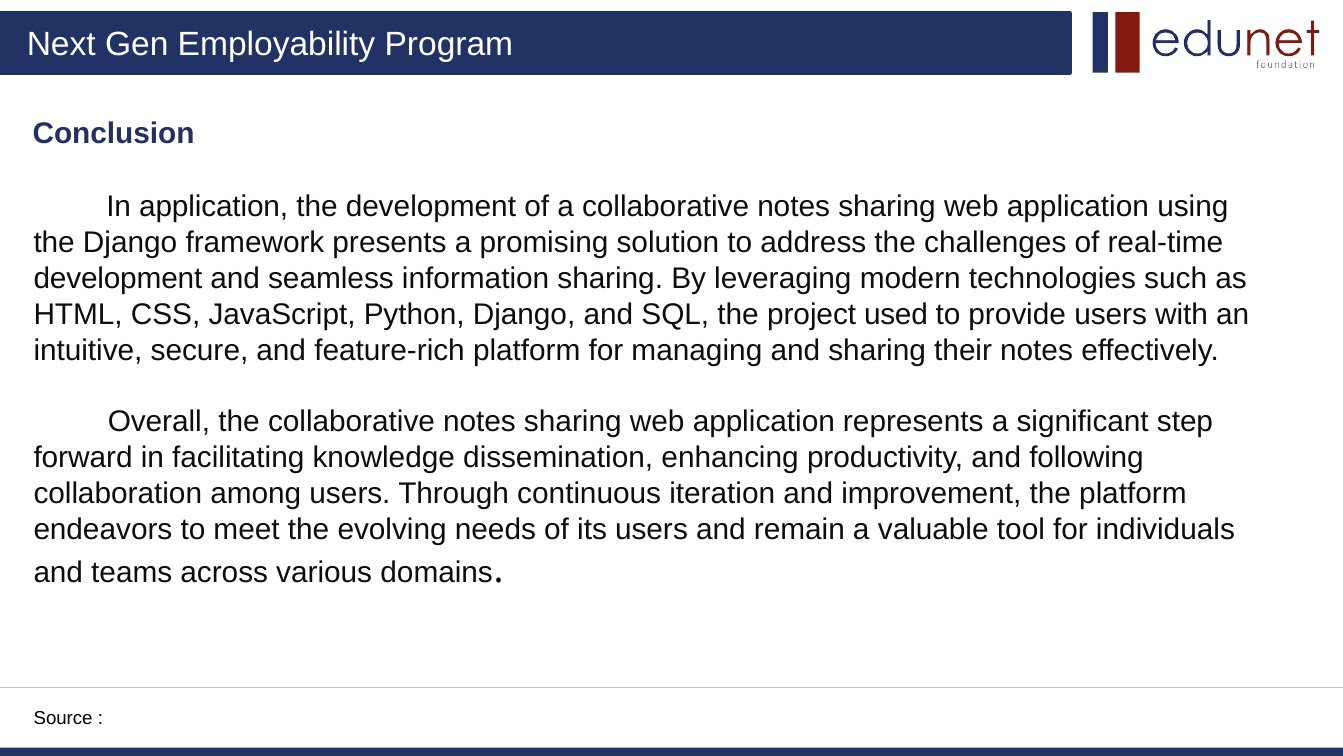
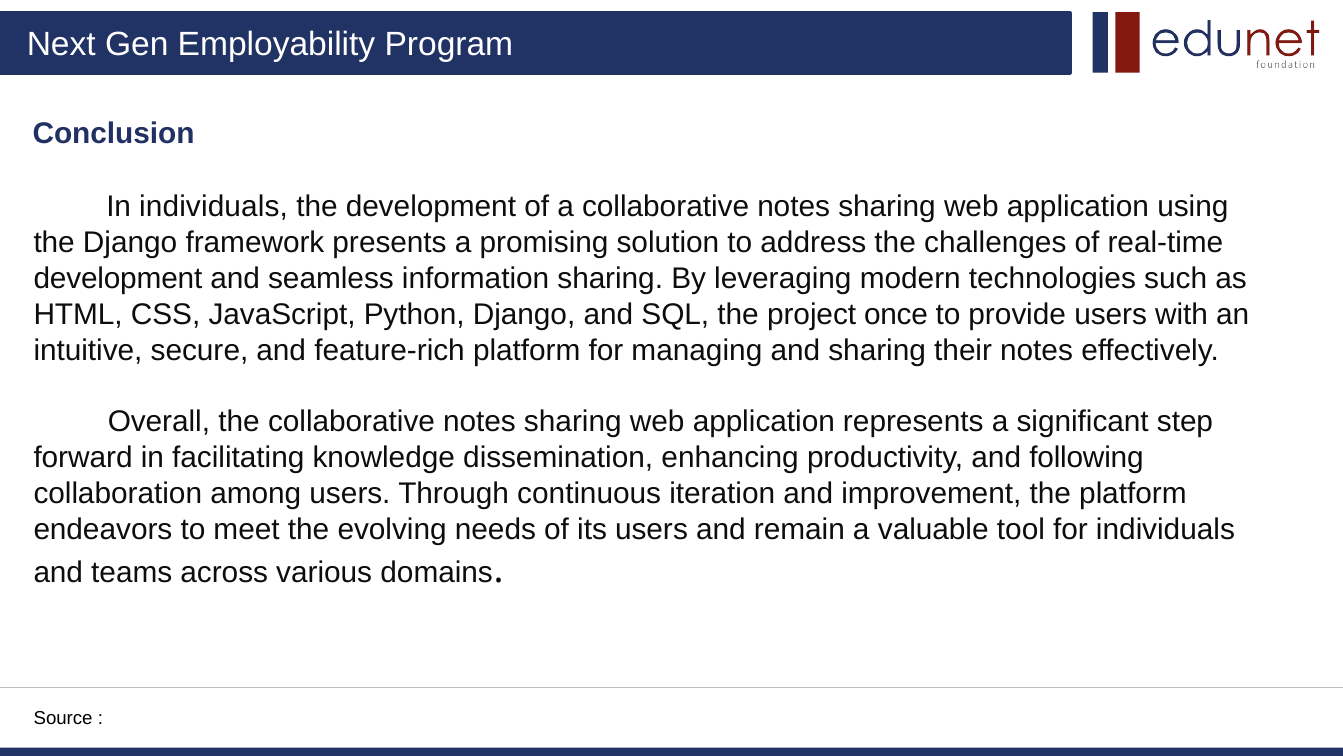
In application: application -> individuals
used: used -> once
